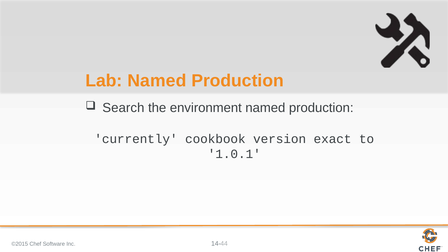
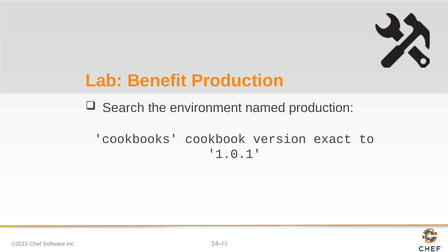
Lab Named: Named -> Benefit
currently: currently -> cookbooks
